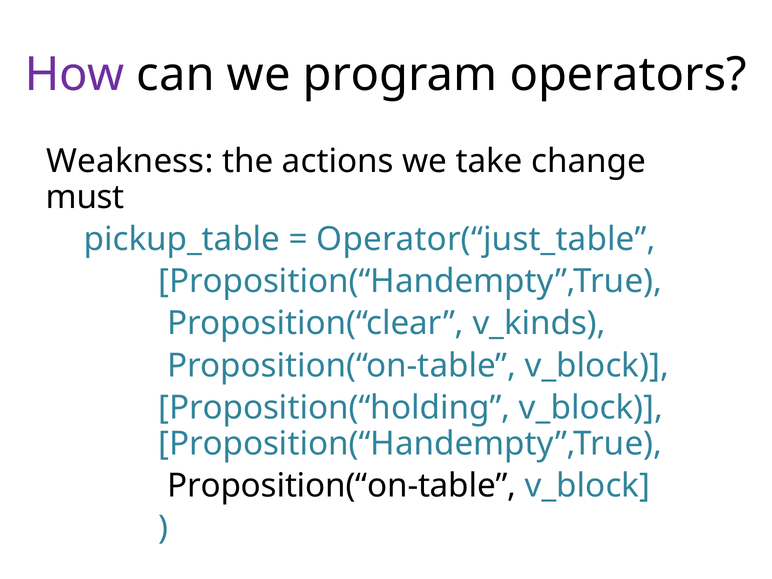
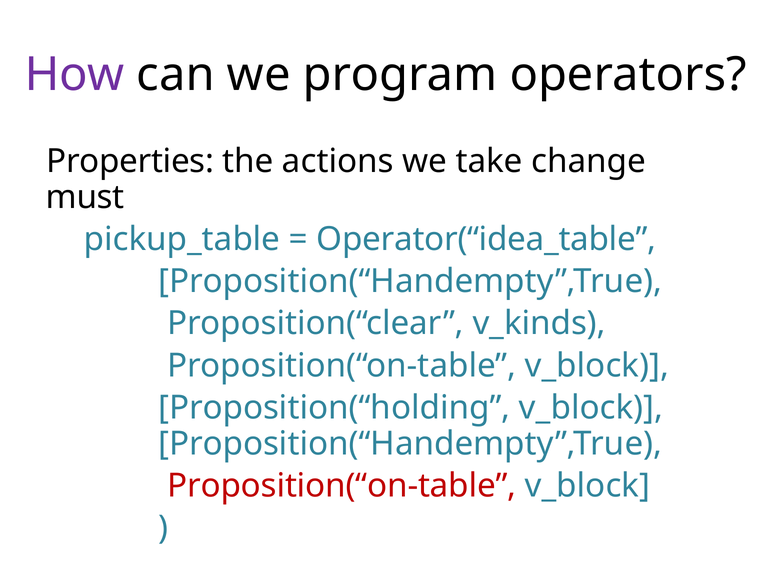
Weakness: Weakness -> Properties
Operator(“just_table: Operator(“just_table -> Operator(“idea_table
Proposition(“on-table at (342, 486) colour: black -> red
